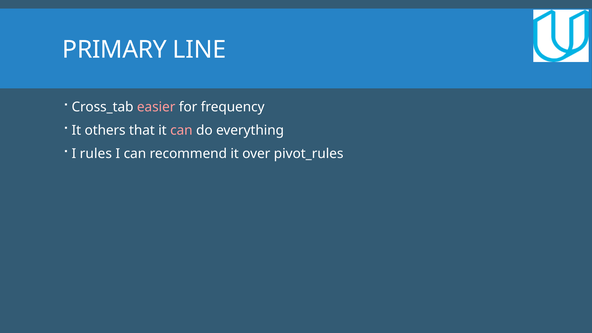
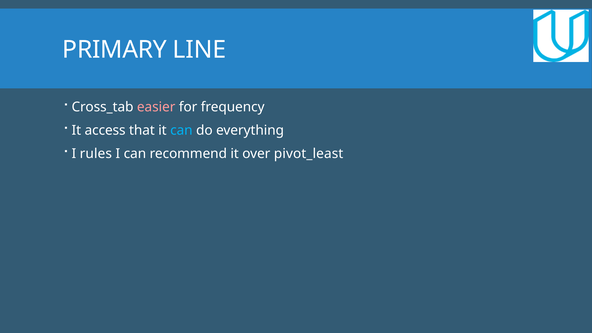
others: others -> access
can at (181, 130) colour: pink -> light blue
pivot_rules: pivot_rules -> pivot_least
